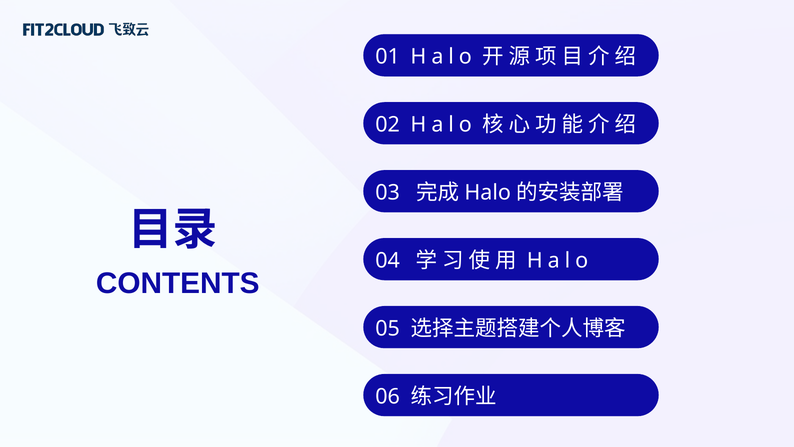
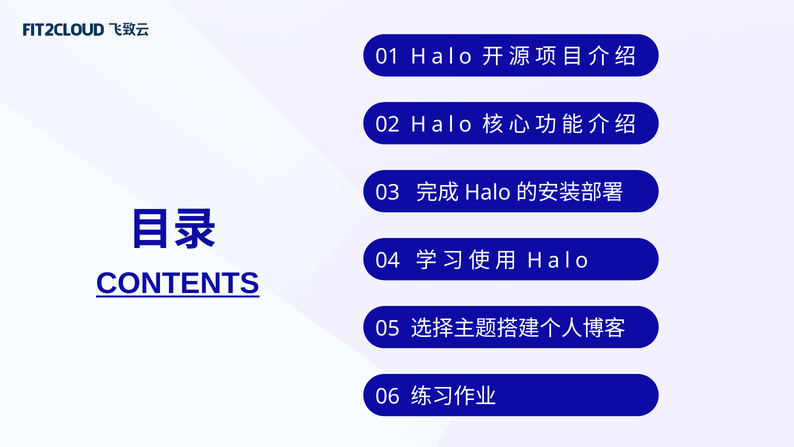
CONTENTS underline: none -> present
